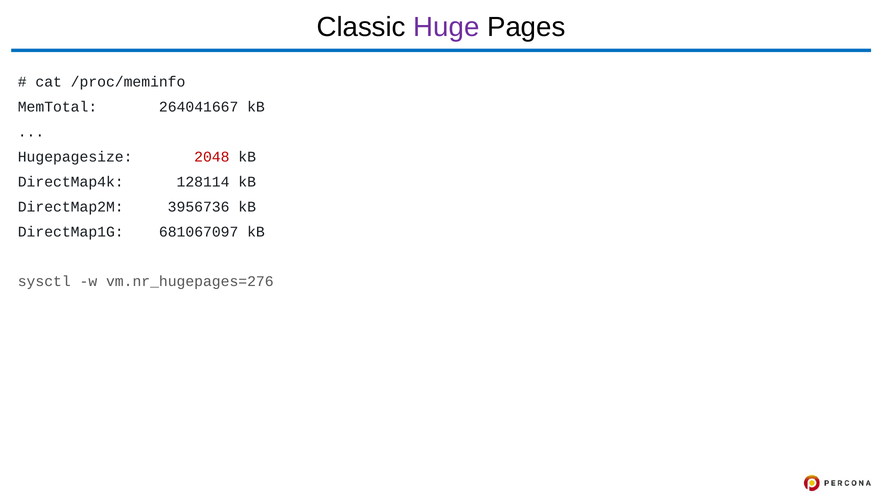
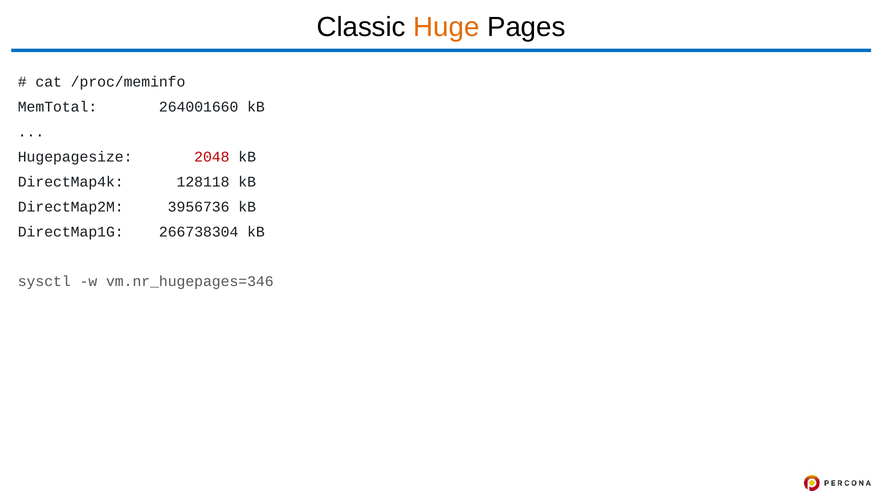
Huge colour: purple -> orange
264041667: 264041667 -> 264001660
128114: 128114 -> 128118
681067097: 681067097 -> 266738304
vm.nr_hugepages=276: vm.nr_hugepages=276 -> vm.nr_hugepages=346
